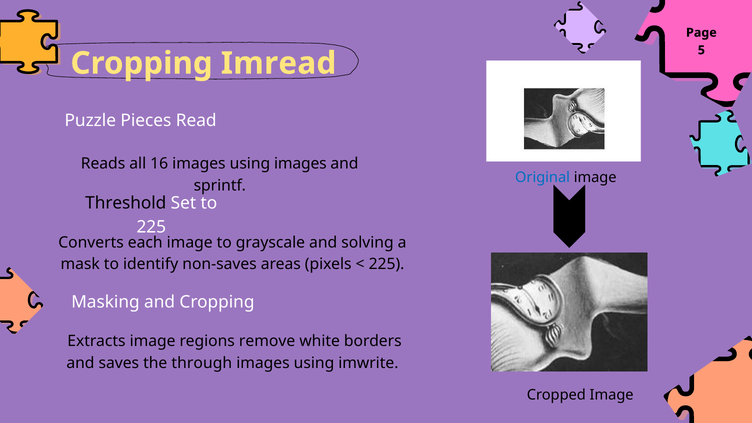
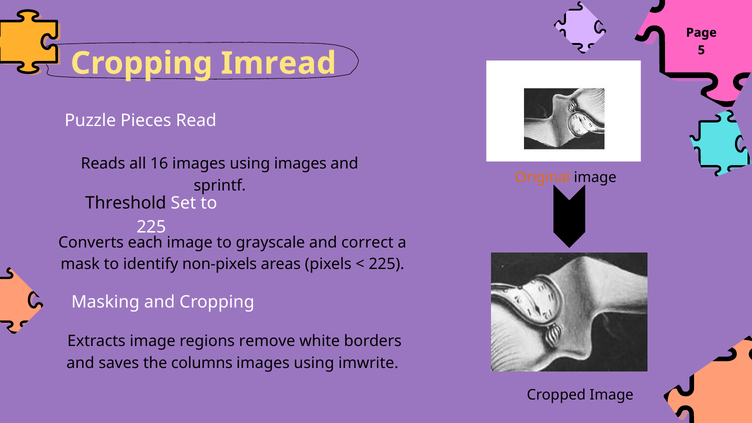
Original colour: blue -> orange
solving: solving -> correct
non-saves: non-saves -> non-pixels
through: through -> columns
